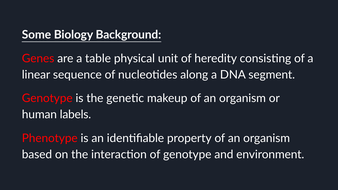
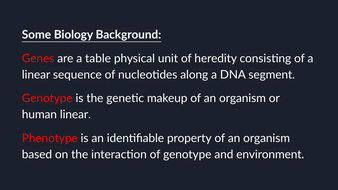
human labels: labels -> linear
